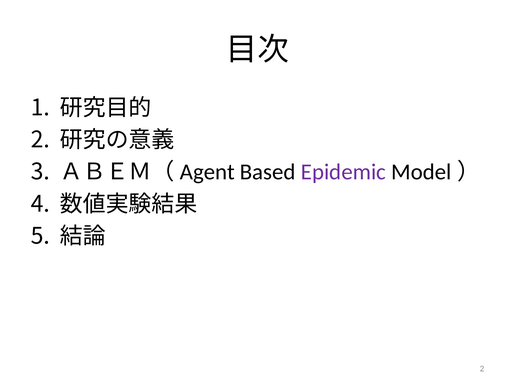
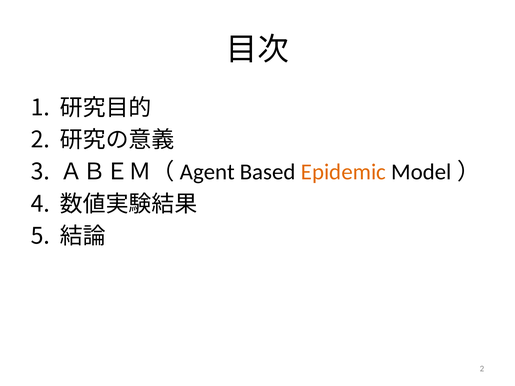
Epidemic colour: purple -> orange
